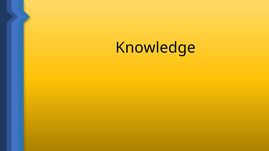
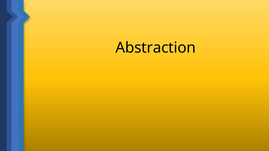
Knowledge at (156, 48): Knowledge -> Abstraction
